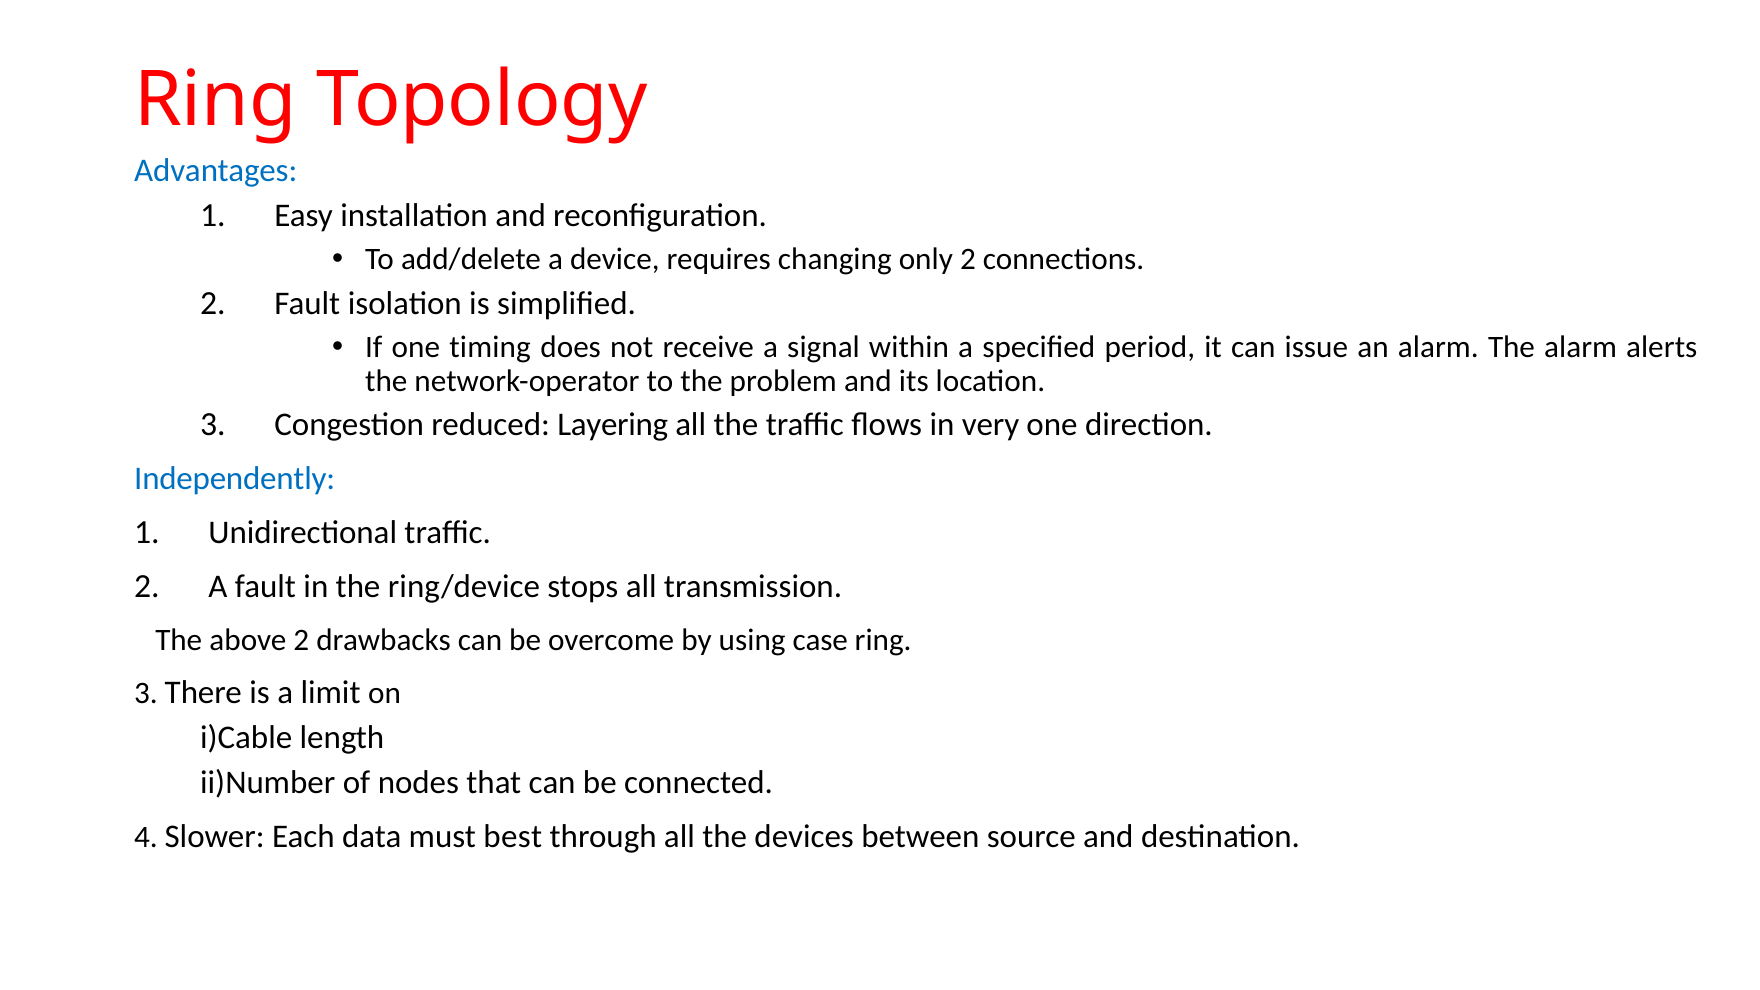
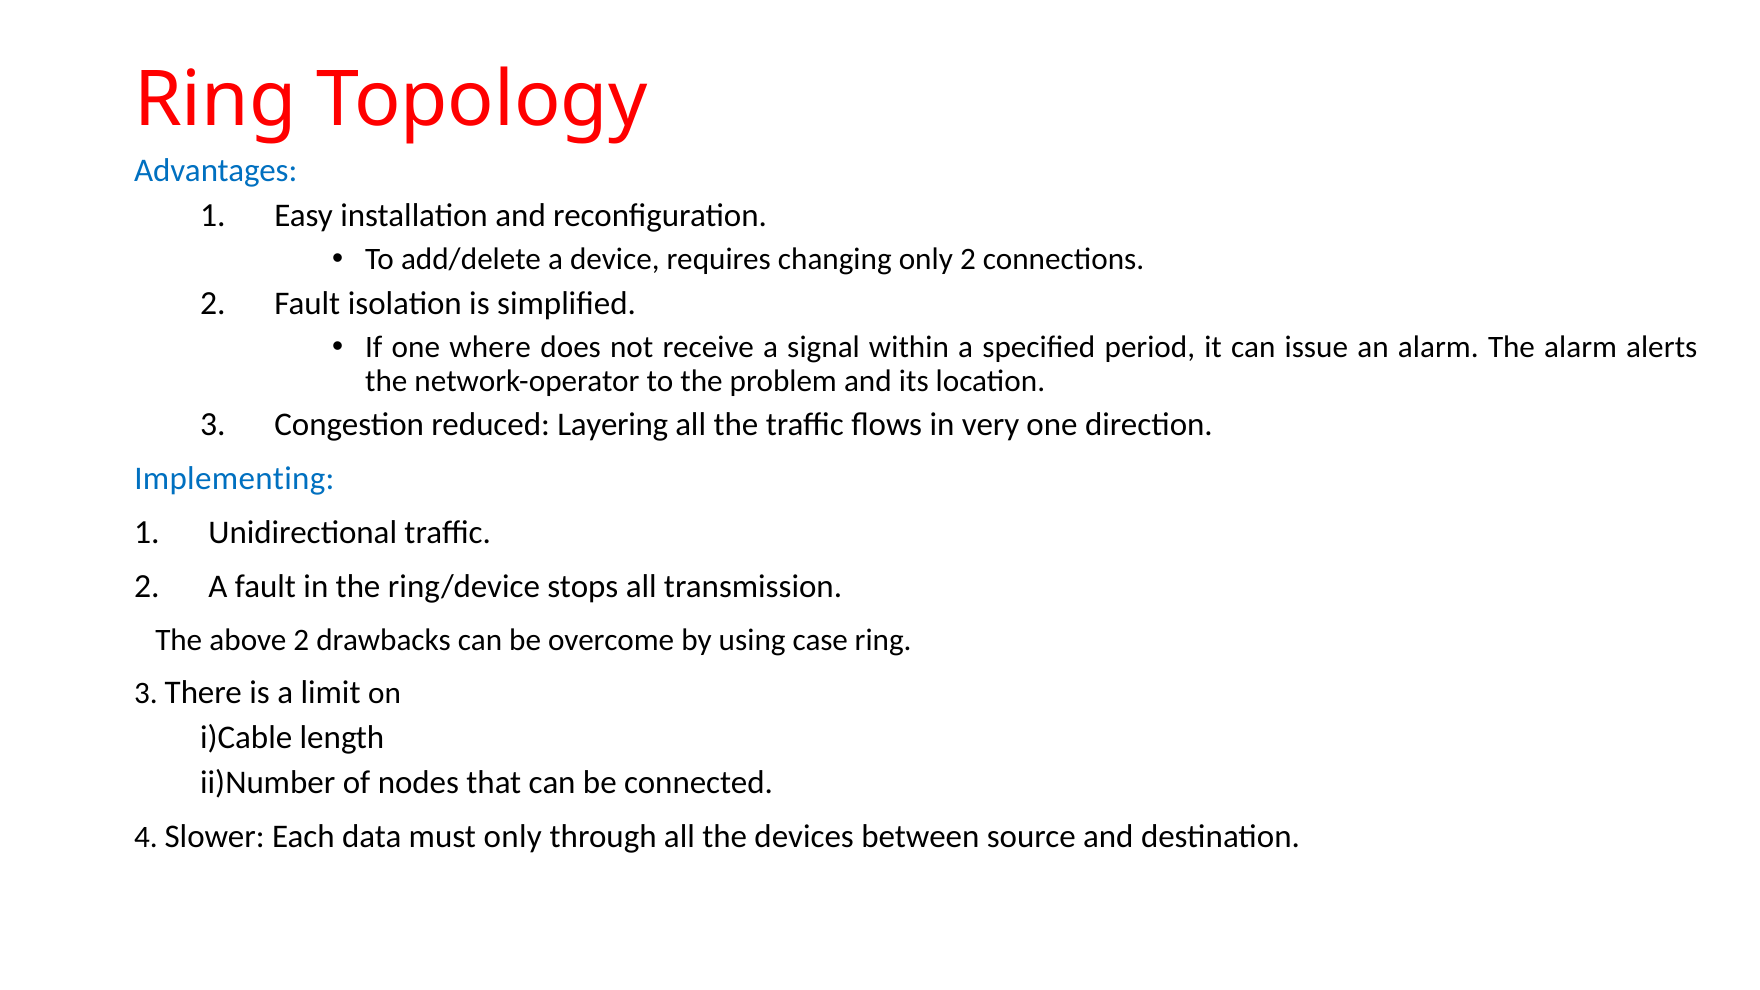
timing: timing -> where
Independently: Independently -> Implementing
must best: best -> only
